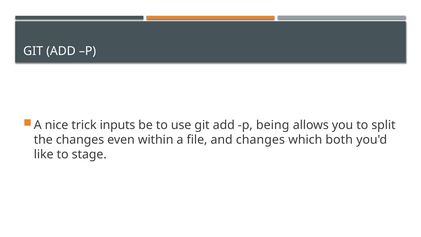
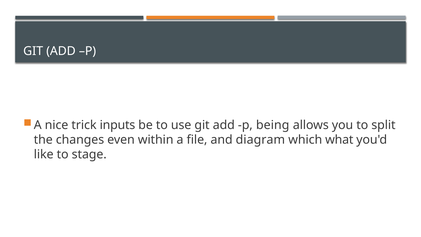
and changes: changes -> diagram
both: both -> what
